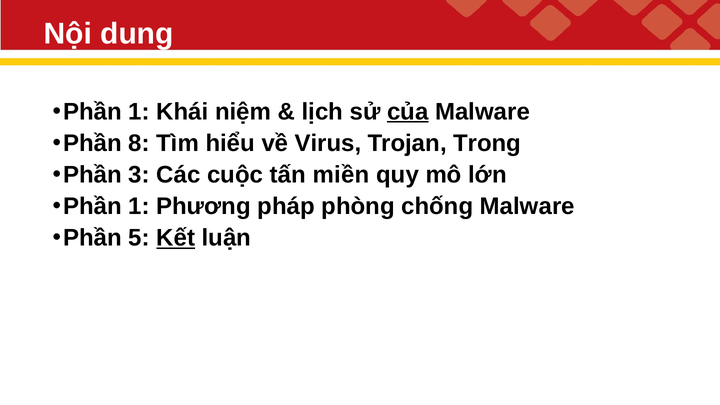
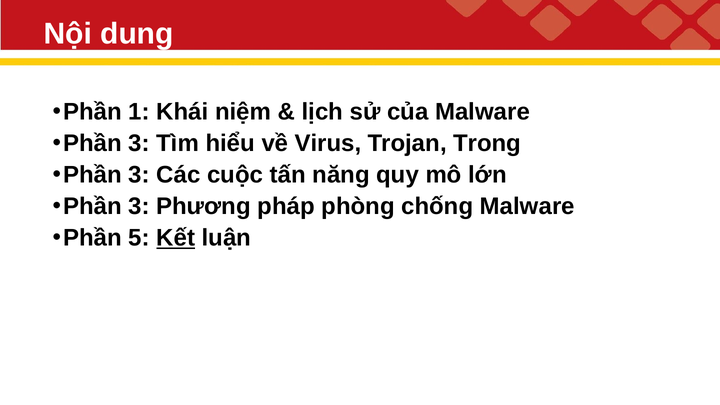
của underline: present -> none
8 at (139, 143): 8 -> 3
miền: miền -> năng
1 at (139, 206): 1 -> 3
